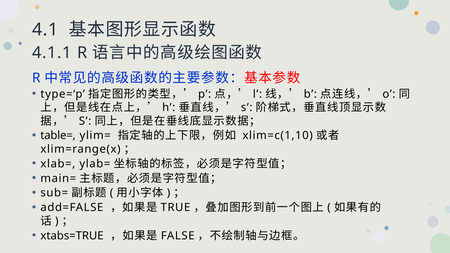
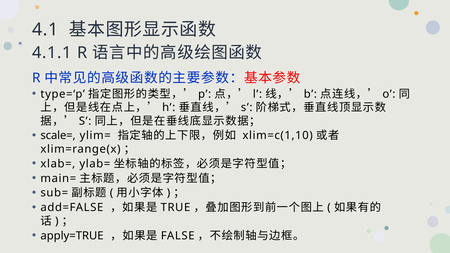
table=: table= -> scale=
xtabs=TRUE: xtabs=TRUE -> apply=TRUE
